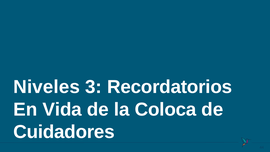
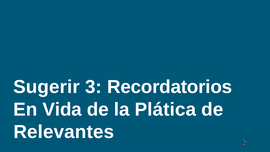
Niveles: Niveles -> Sugerir
Coloca: Coloca -> Plática
Cuidadores: Cuidadores -> Relevantes
